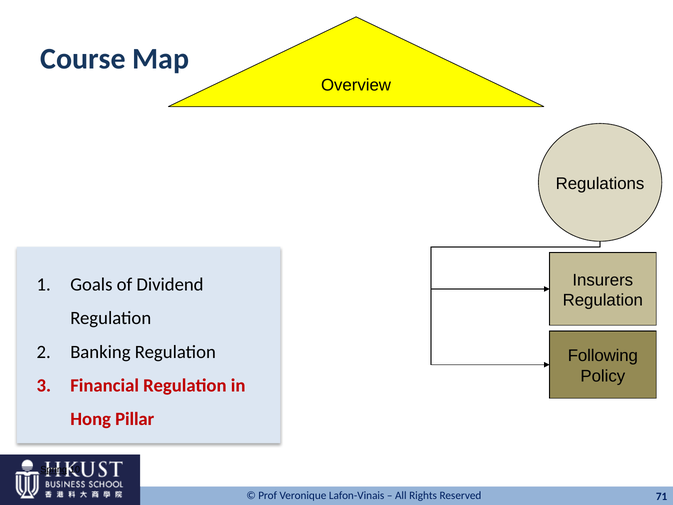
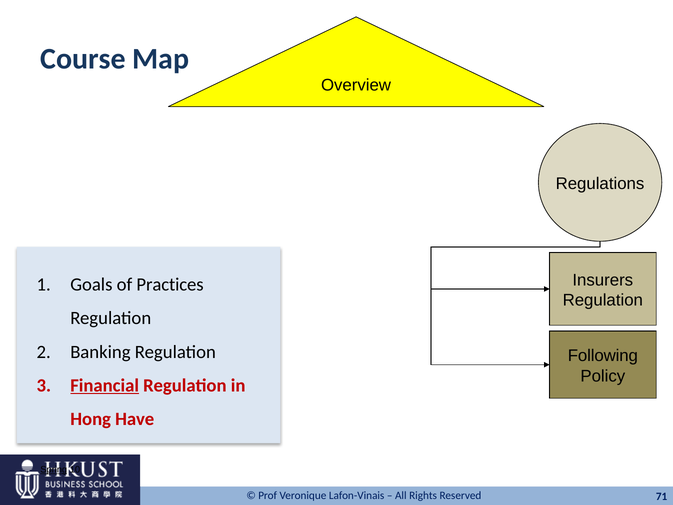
Dividend: Dividend -> Practices
Financial underline: none -> present
Pillar: Pillar -> Have
